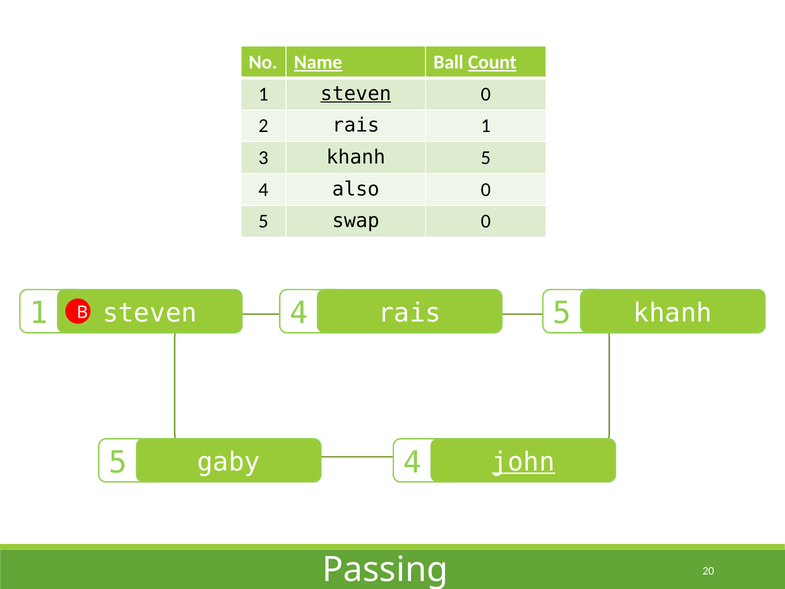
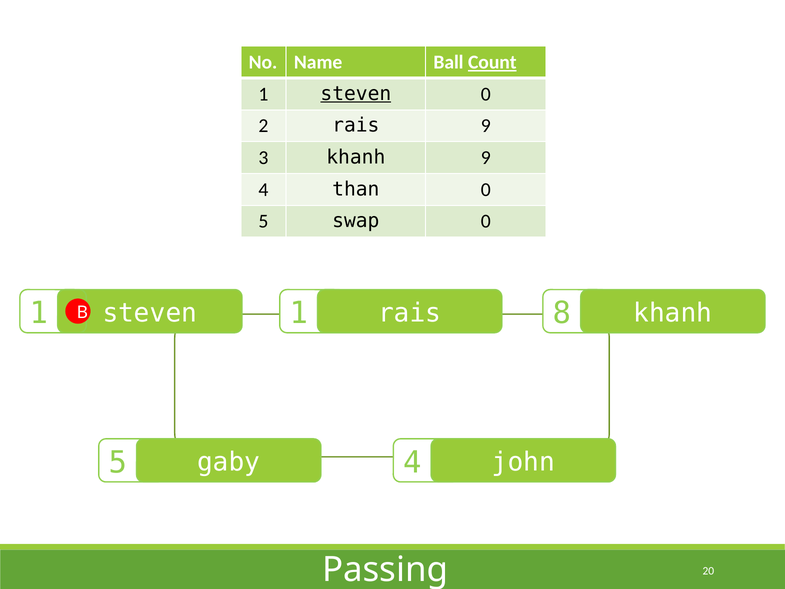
Name underline: present -> none
rais 1: 1 -> 9
khanh 5: 5 -> 9
also: also -> than
1 4: 4 -> 1
rais 5: 5 -> 8
john underline: present -> none
